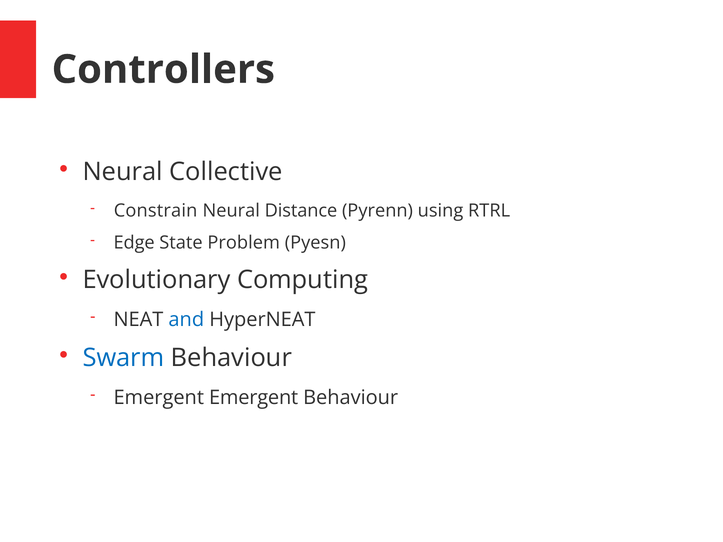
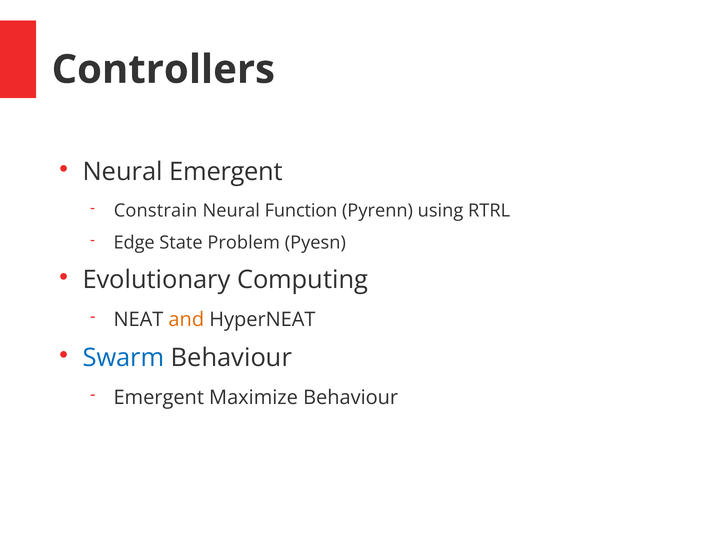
Neural Collective: Collective -> Emergent
Distance: Distance -> Function
and colour: blue -> orange
Emergent Emergent: Emergent -> Maximize
